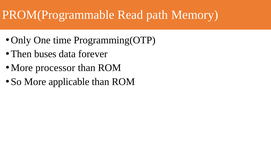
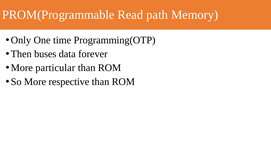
processor: processor -> particular
applicable: applicable -> respective
